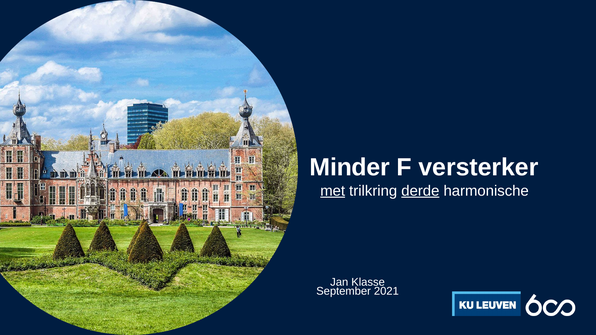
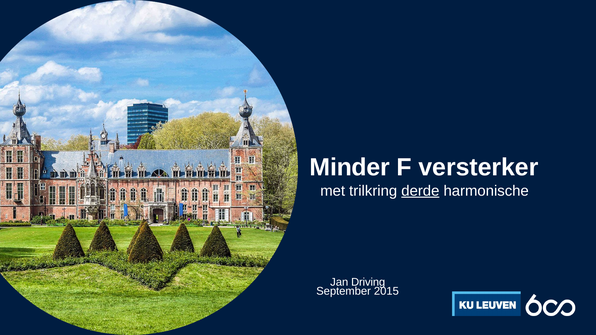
met underline: present -> none
Klasse: Klasse -> Driving
2021: 2021 -> 2015
